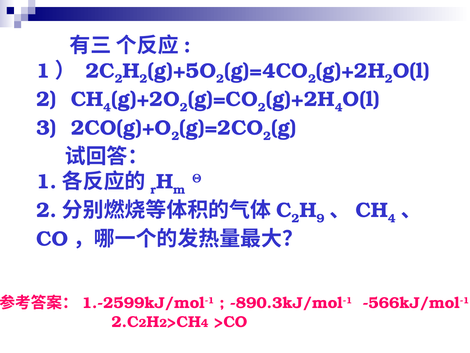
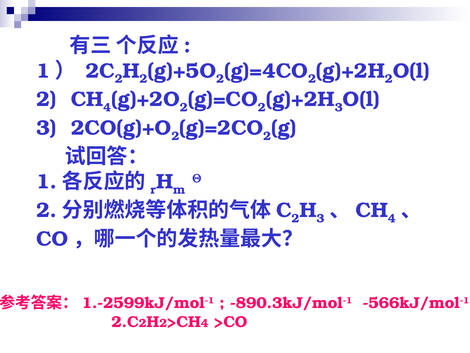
4 at (339, 107): 4 -> 3
9 at (321, 218): 9 -> 3
